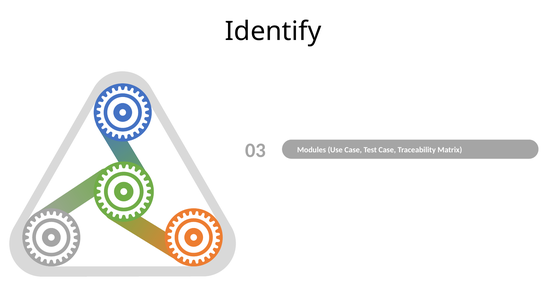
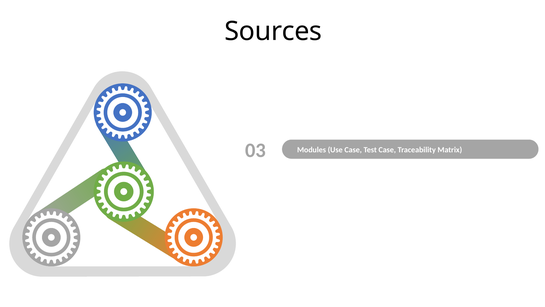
Identify: Identify -> Sources
